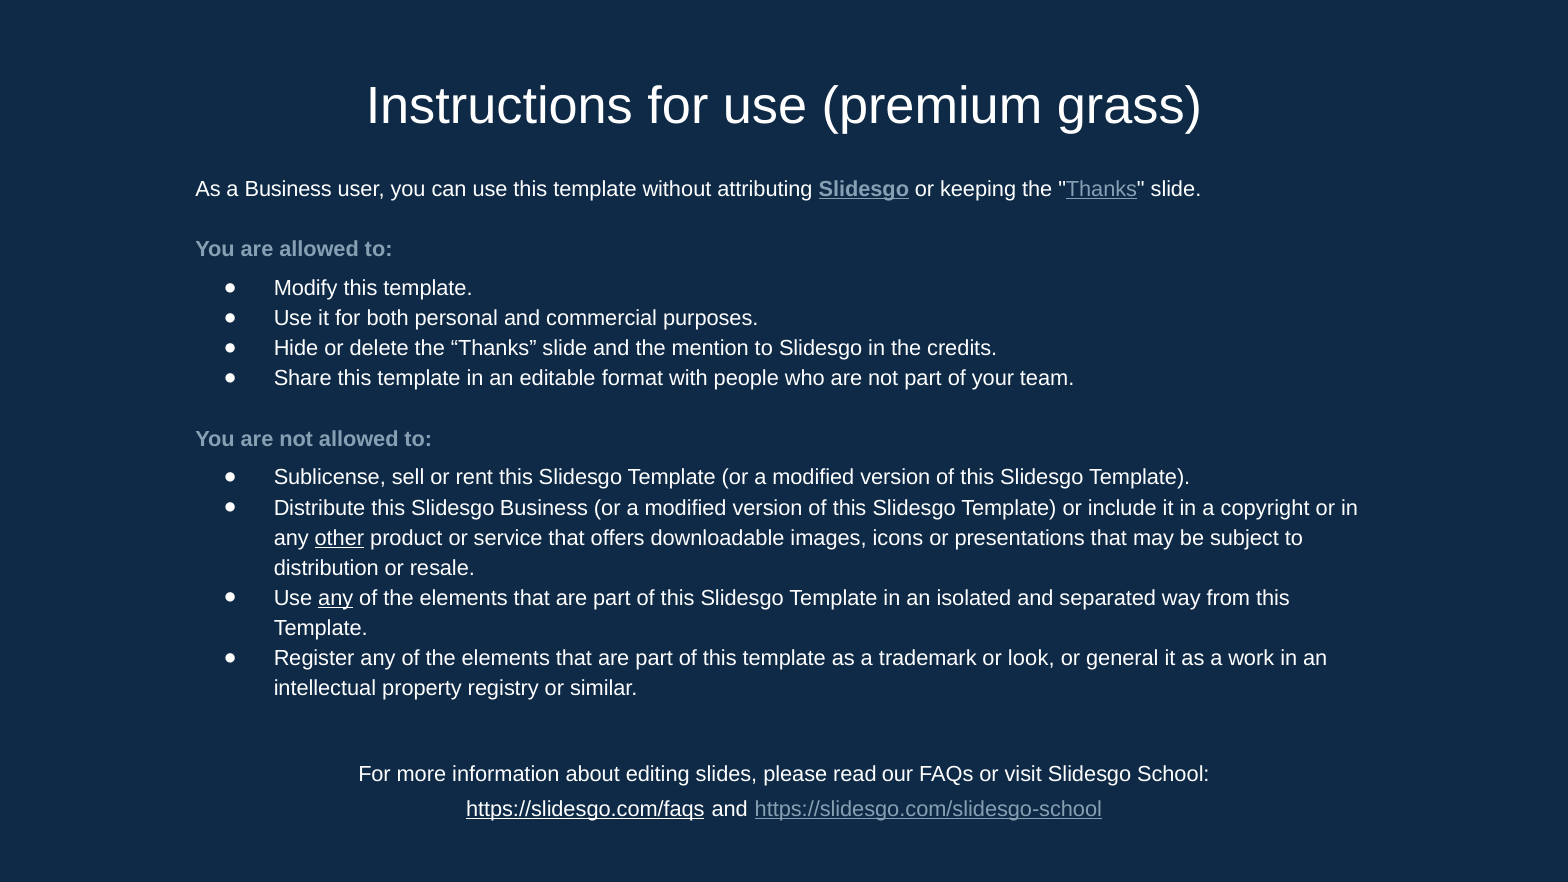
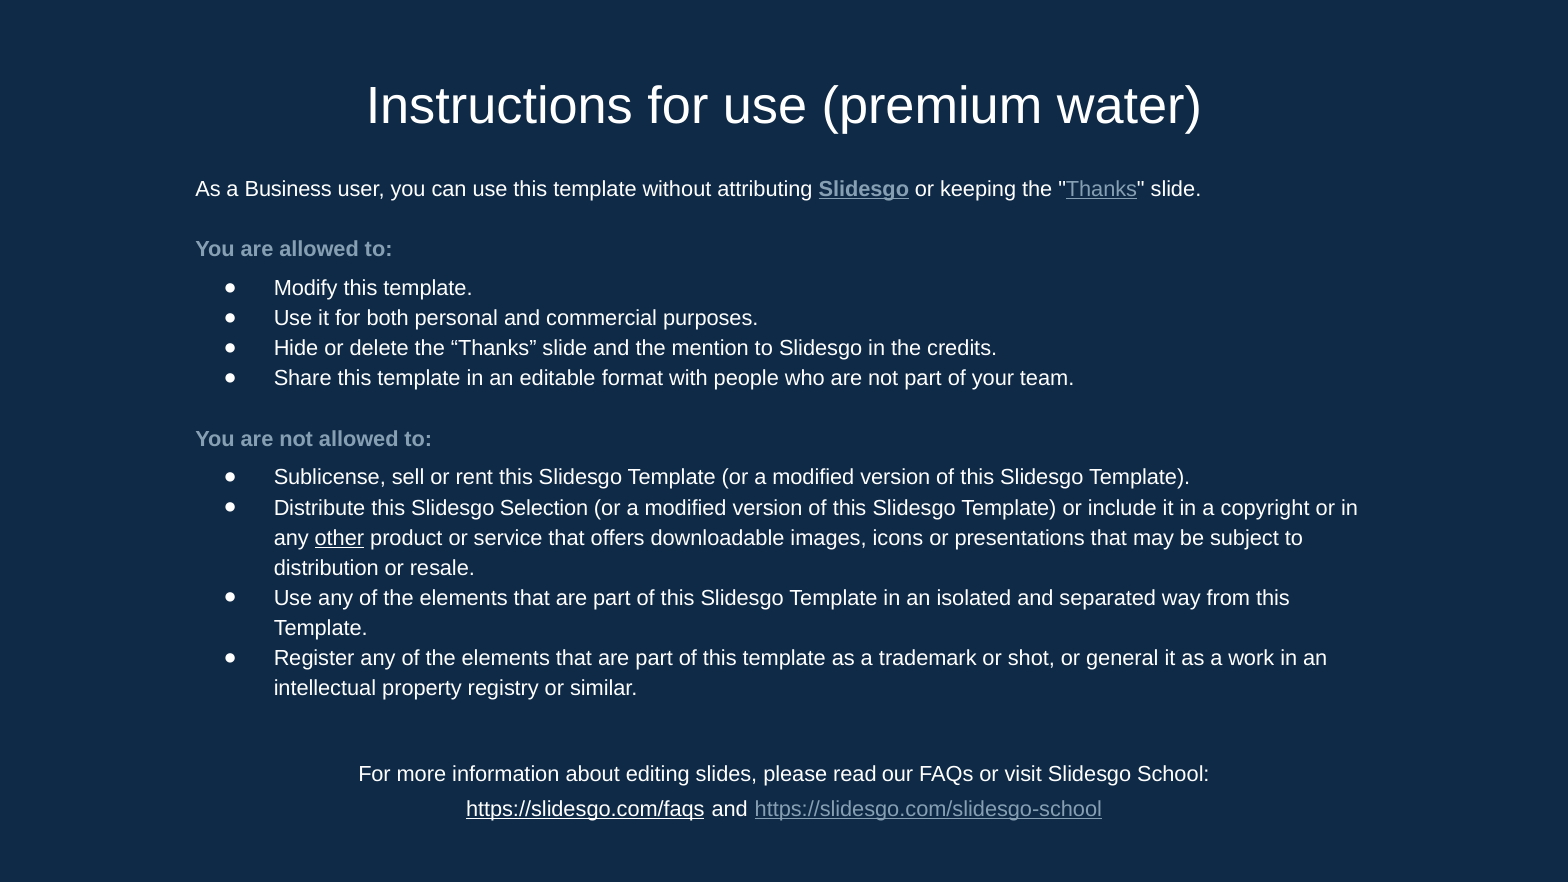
grass: grass -> water
Slidesgo Business: Business -> Selection
any at (336, 598) underline: present -> none
look: look -> shot
